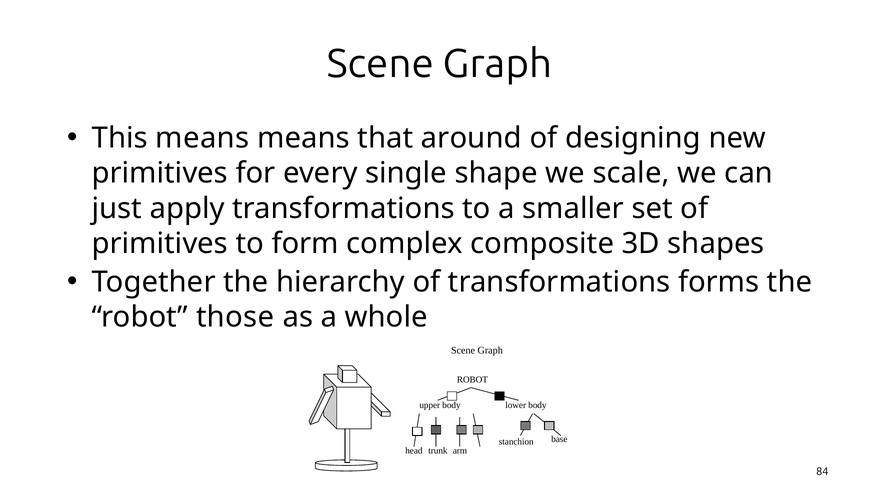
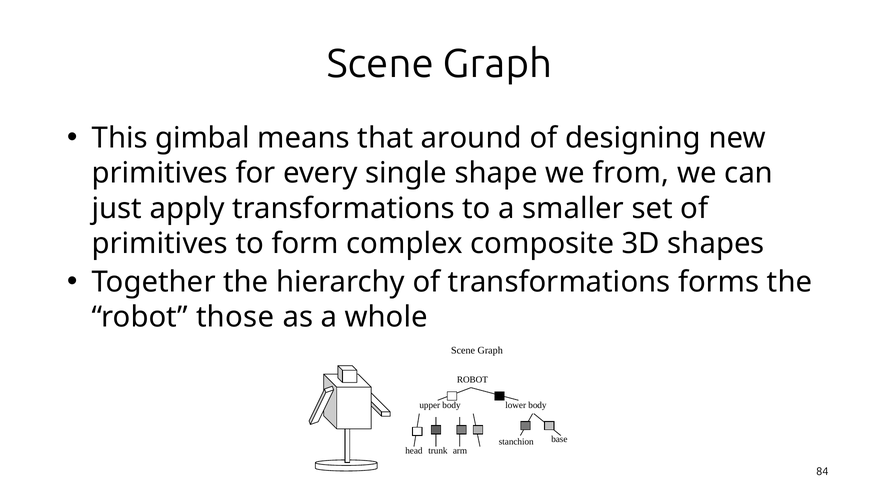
This means: means -> gimbal
scale: scale -> from
